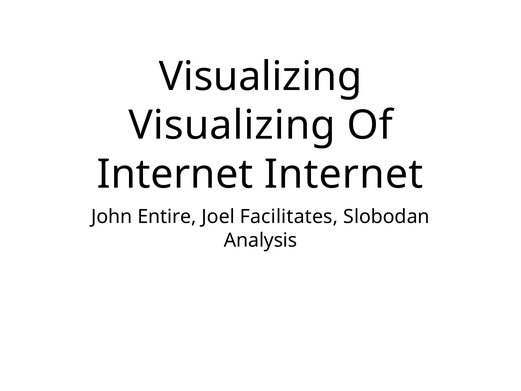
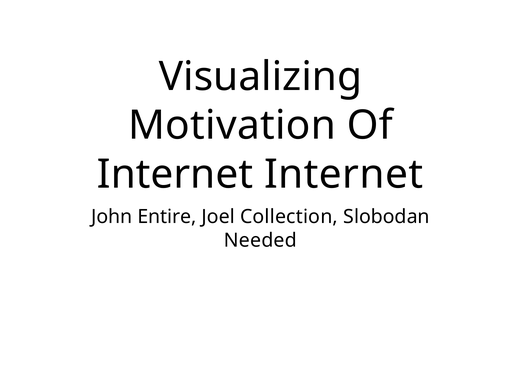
Visualizing at (232, 125): Visualizing -> Motivation
Facilitates: Facilitates -> Collection
Analysis: Analysis -> Needed
